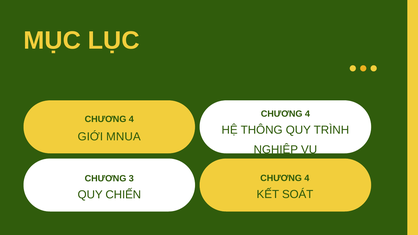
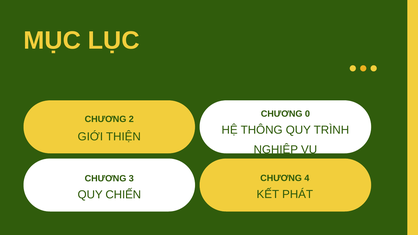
4 at (307, 114): 4 -> 0
4 at (131, 119): 4 -> 2
MNUA: MNUA -> THIỆN
SOÁT: SOÁT -> PHÁT
